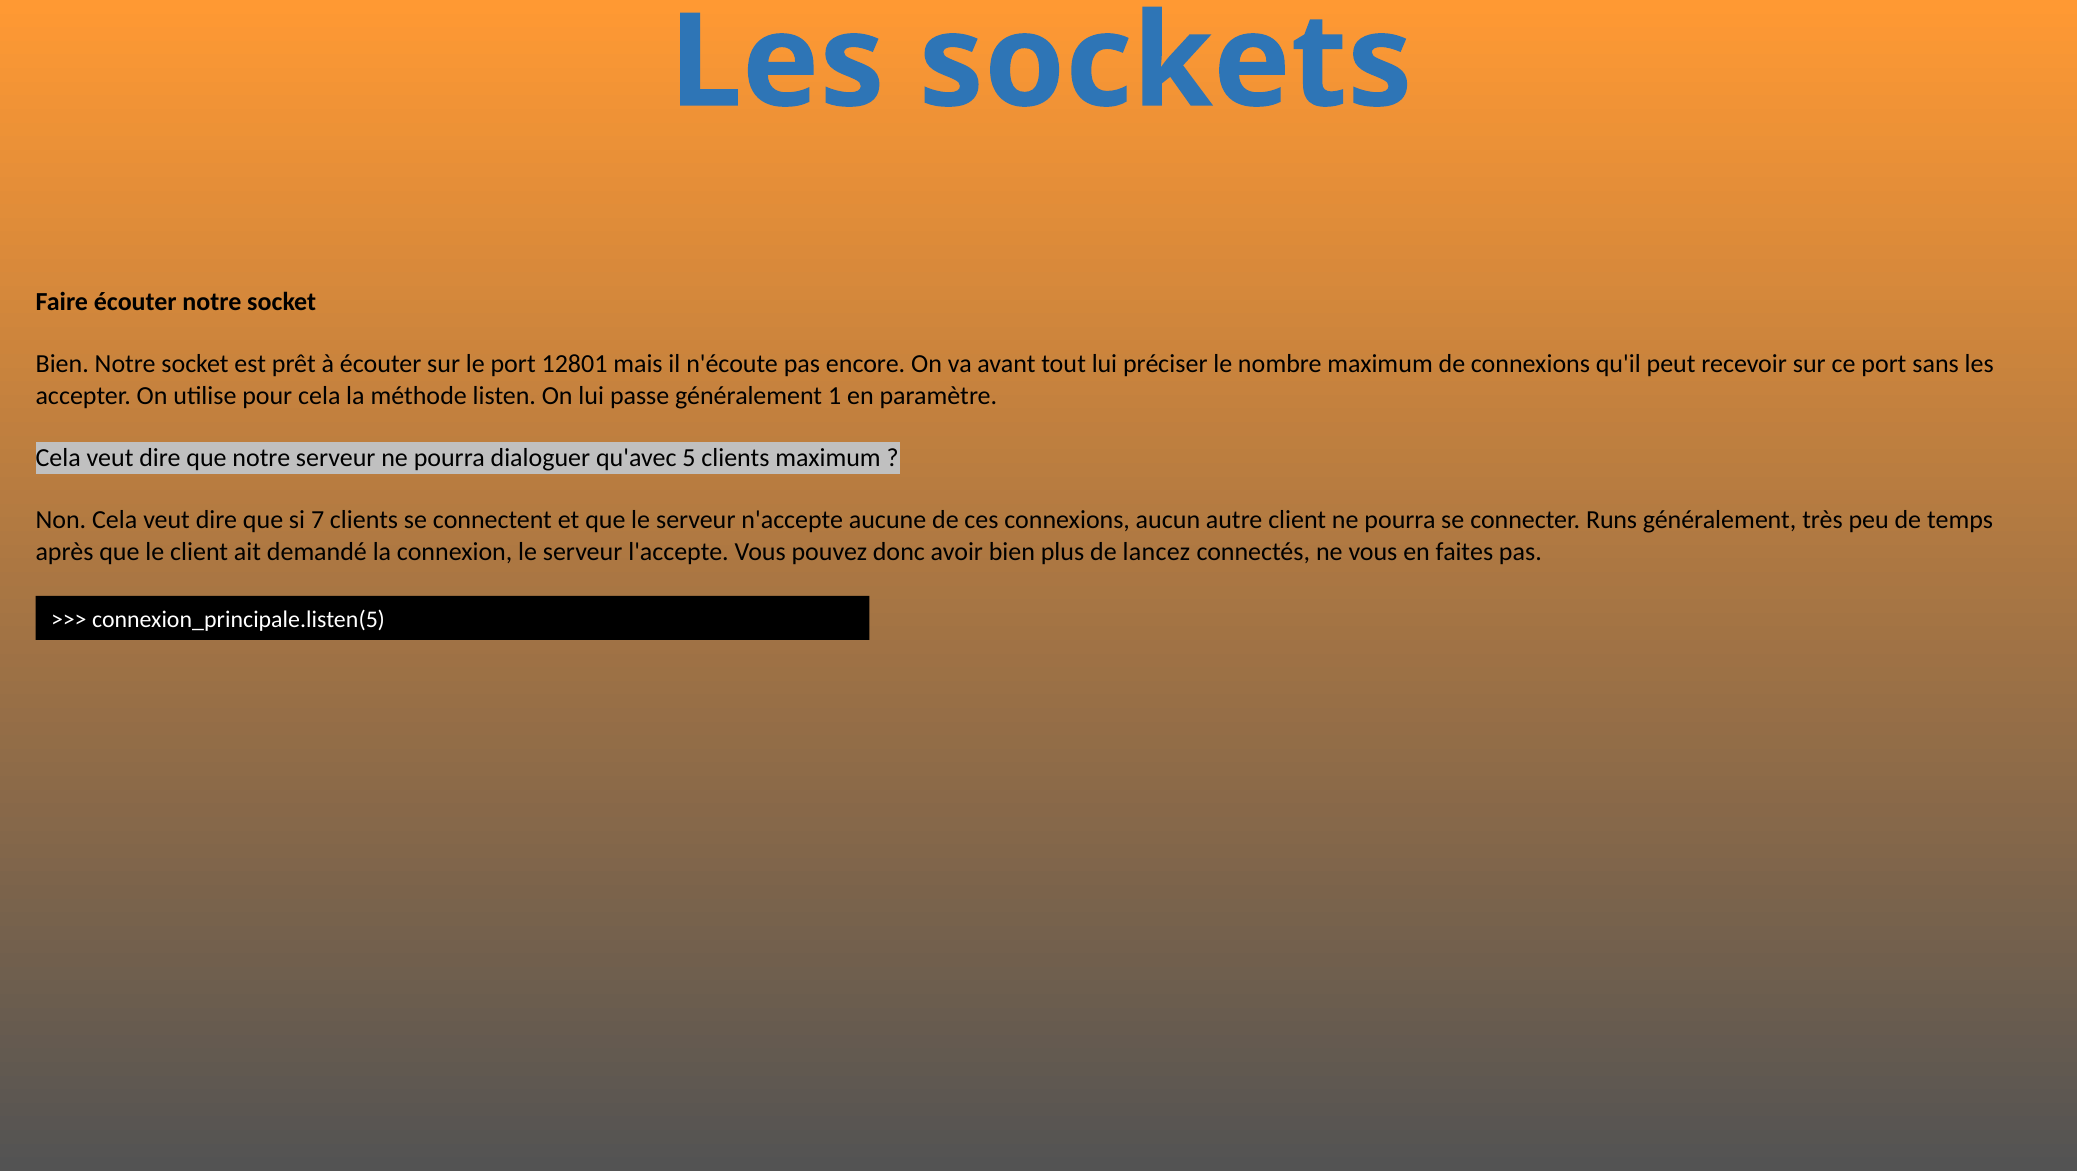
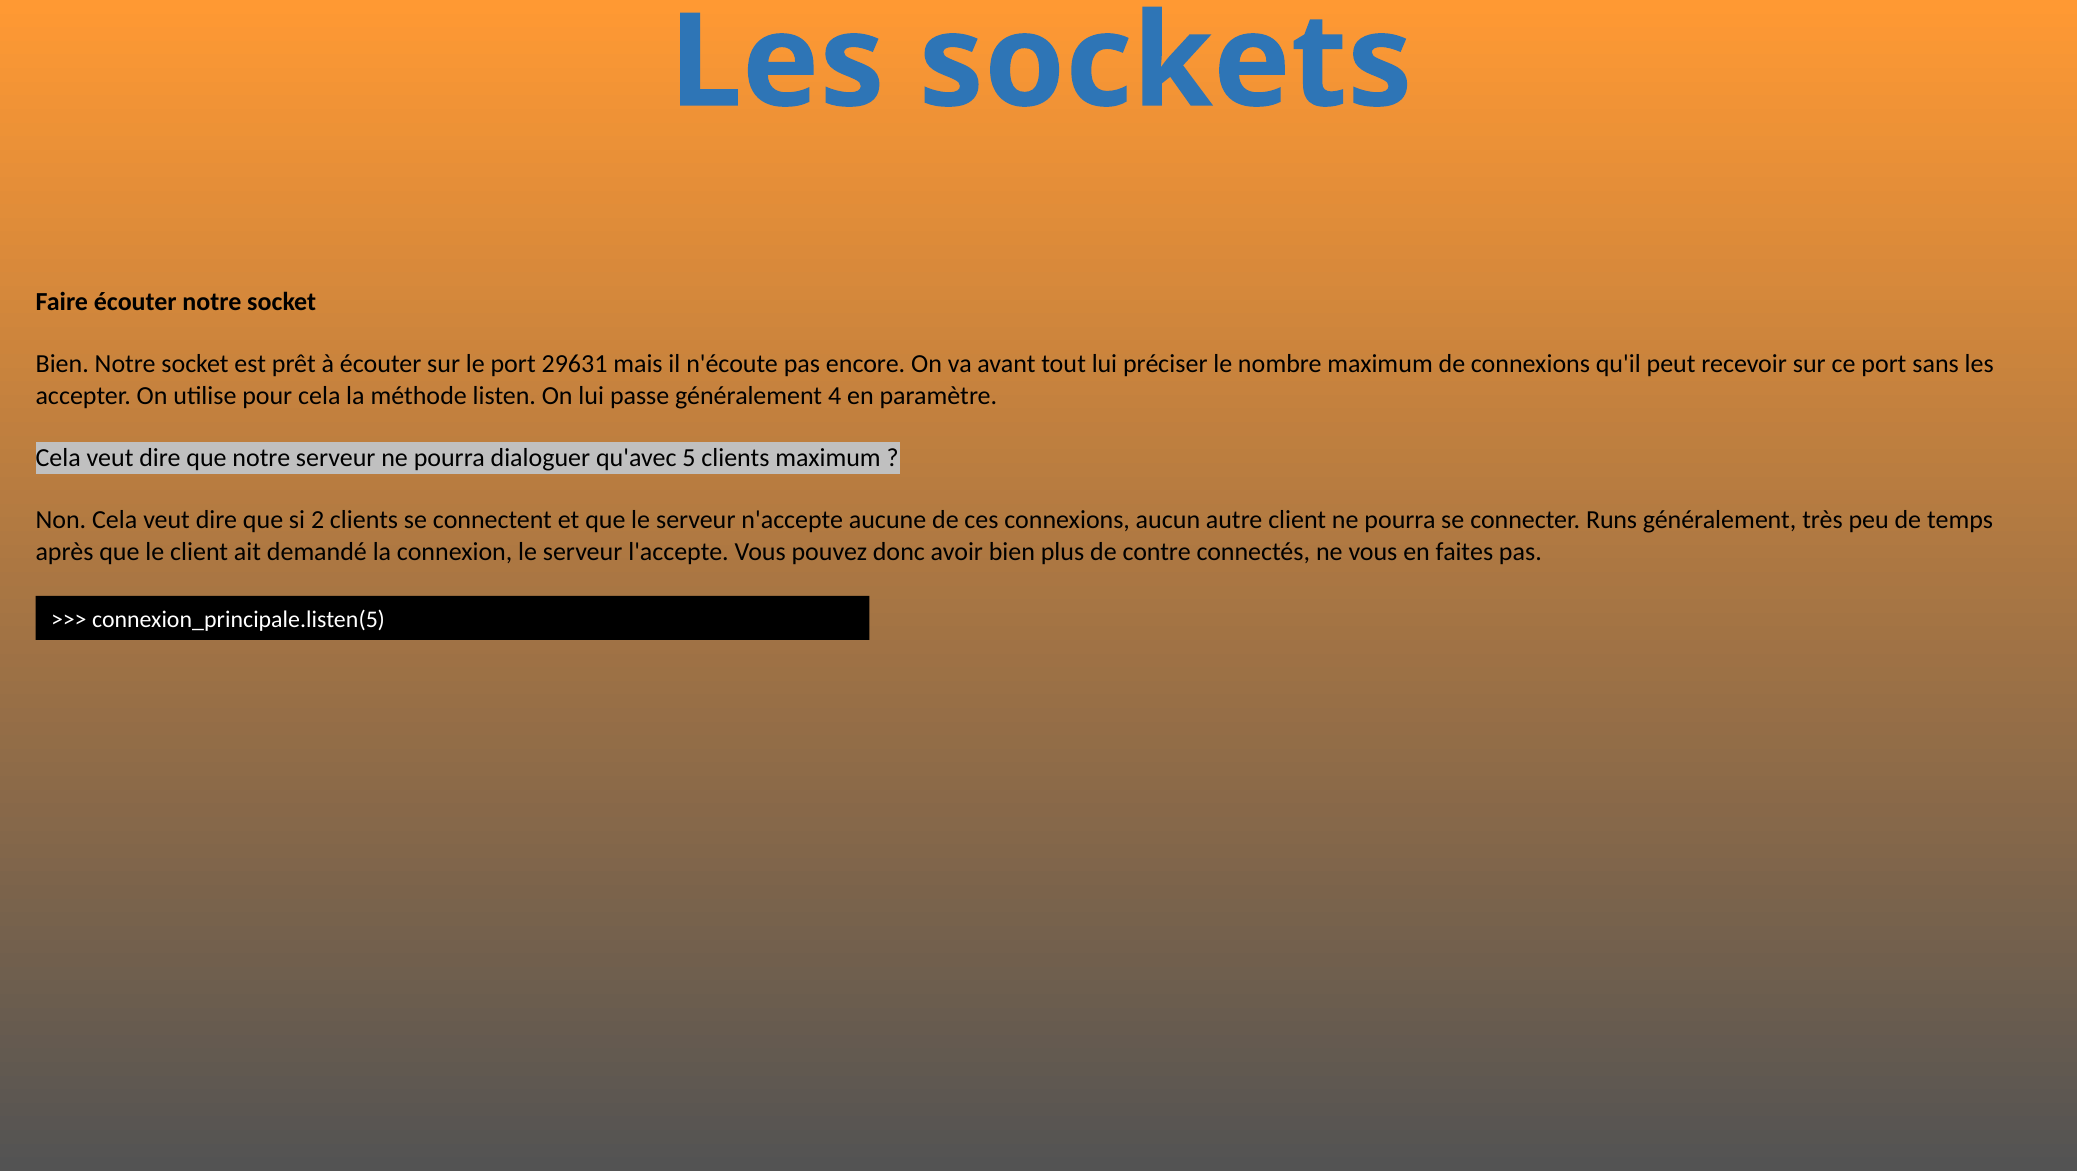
12801: 12801 -> 29631
1: 1 -> 4
7: 7 -> 2
lancez: lancez -> contre
